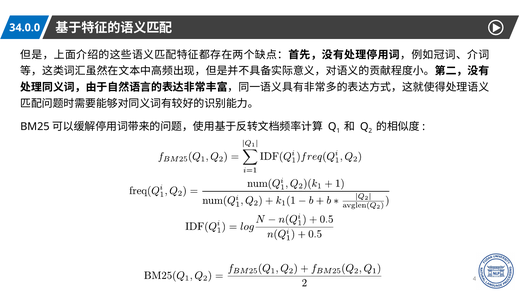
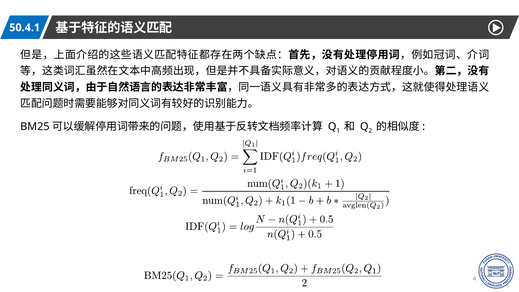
34.0.0: 34.0.0 -> 50.4.1
